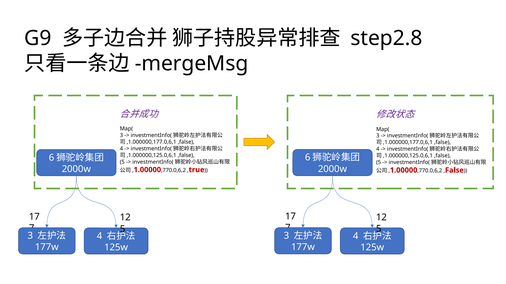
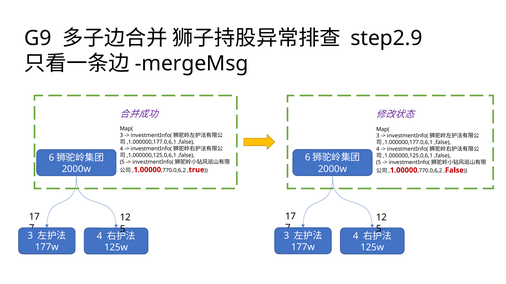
step2.8: step2.8 -> step2.9
